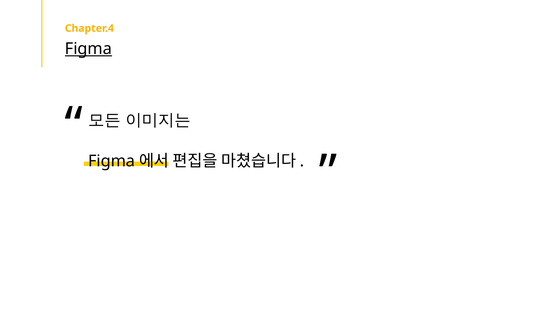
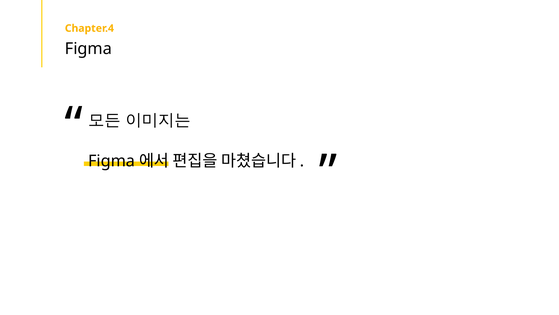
Figma at (88, 49) underline: present -> none
